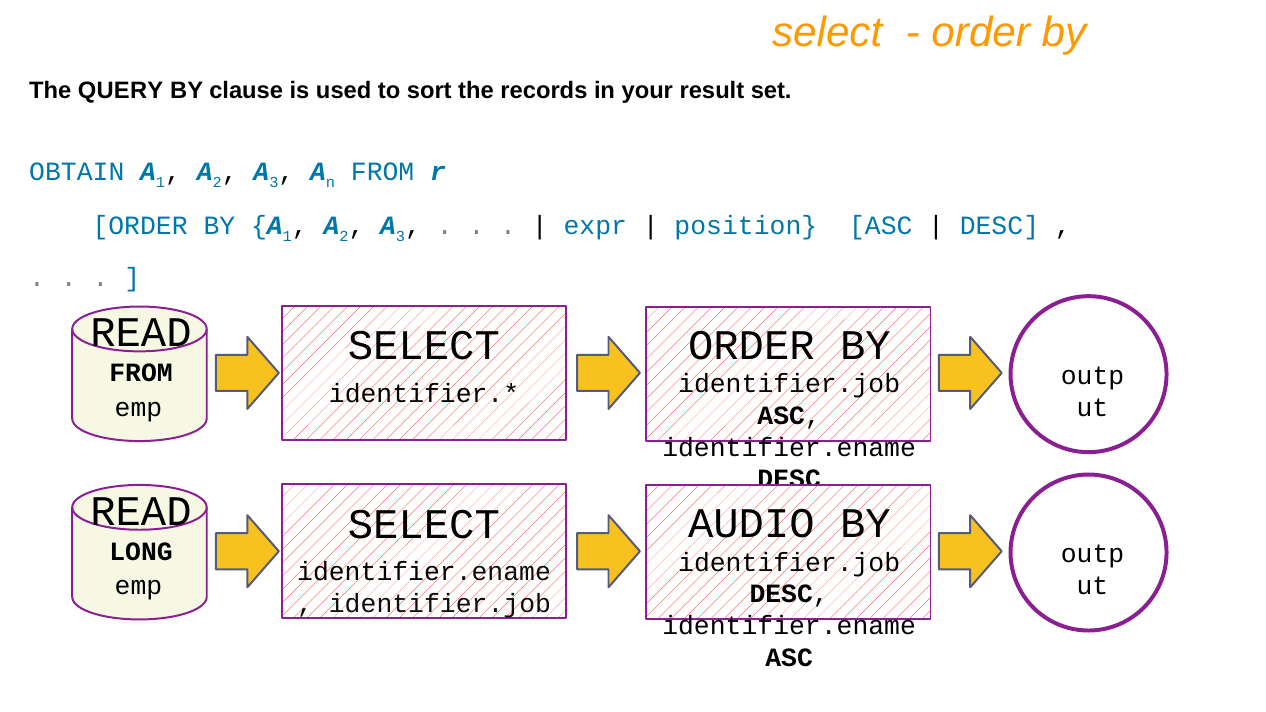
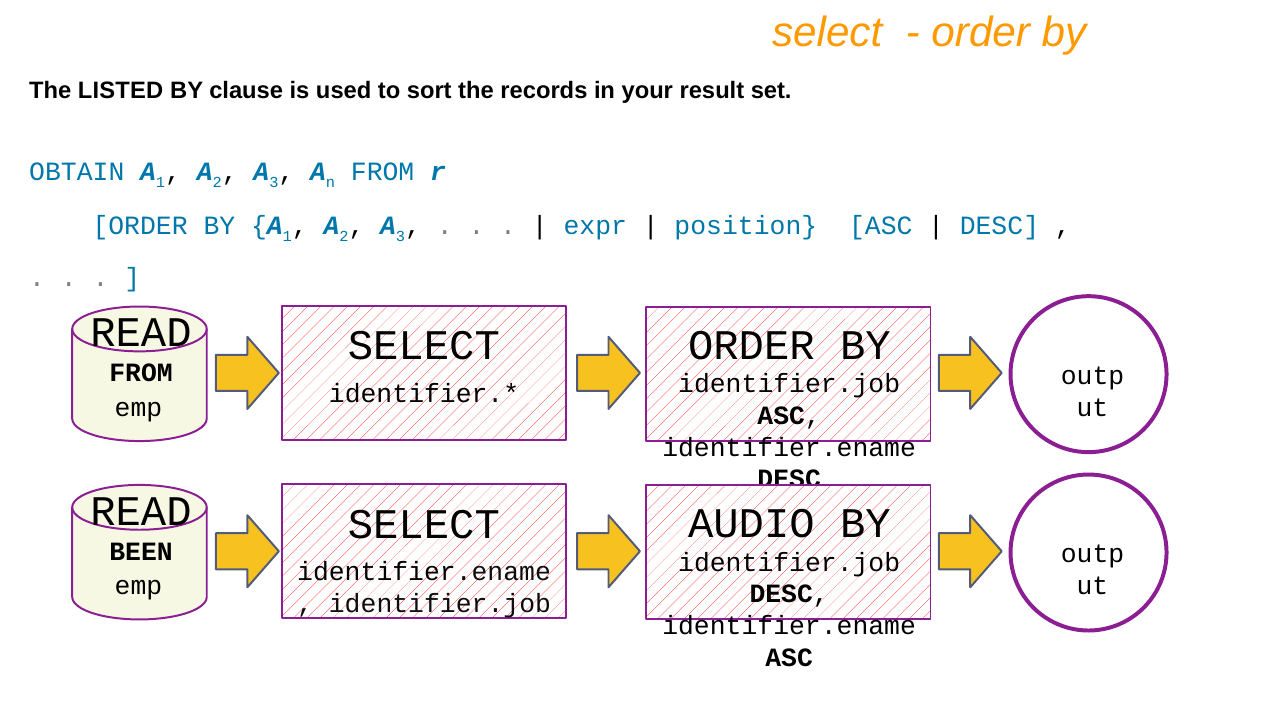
QUERY: QUERY -> LISTED
LONG: LONG -> BEEN
